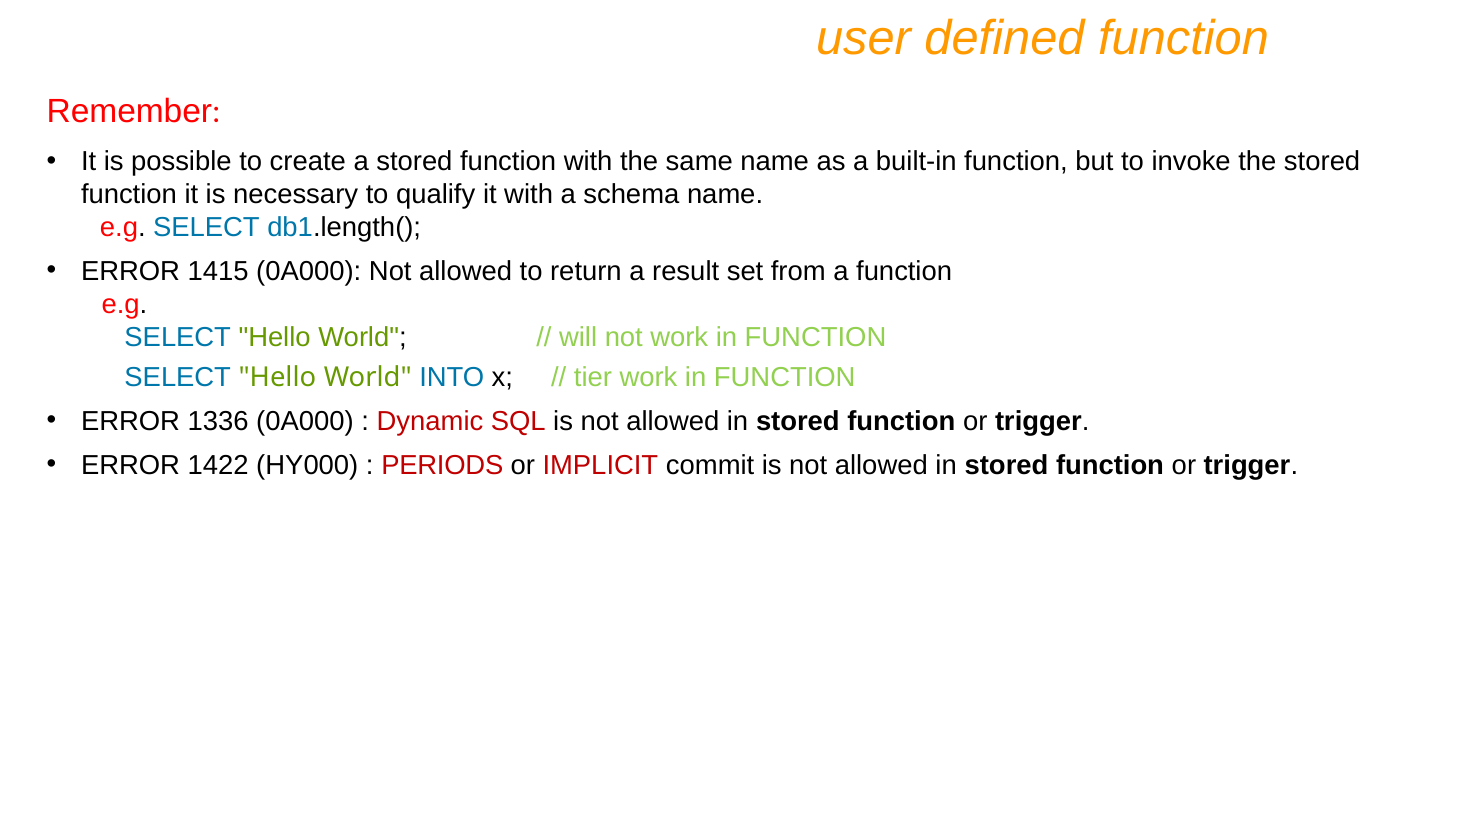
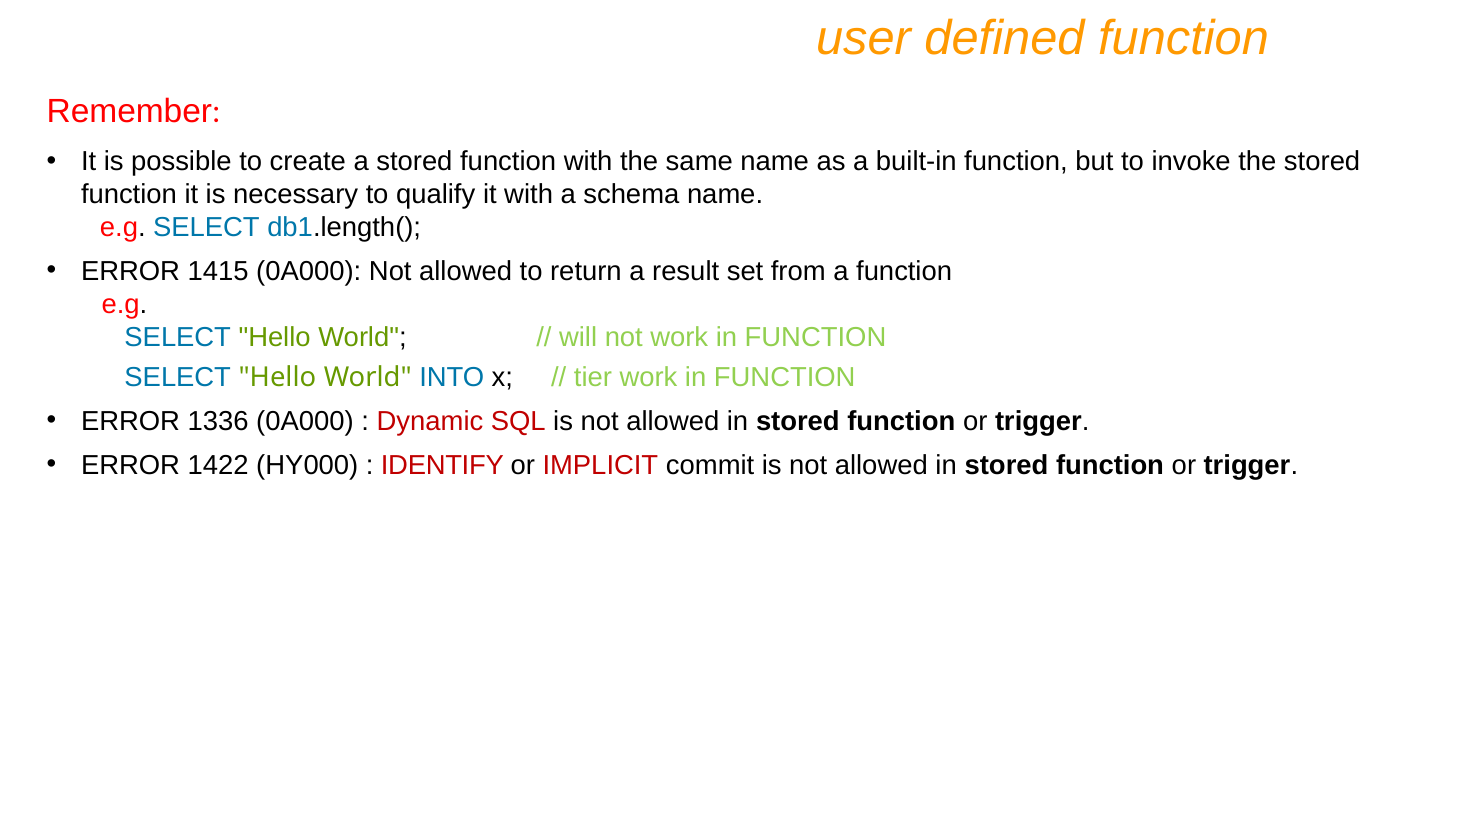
PERIODS: PERIODS -> IDENTIFY
